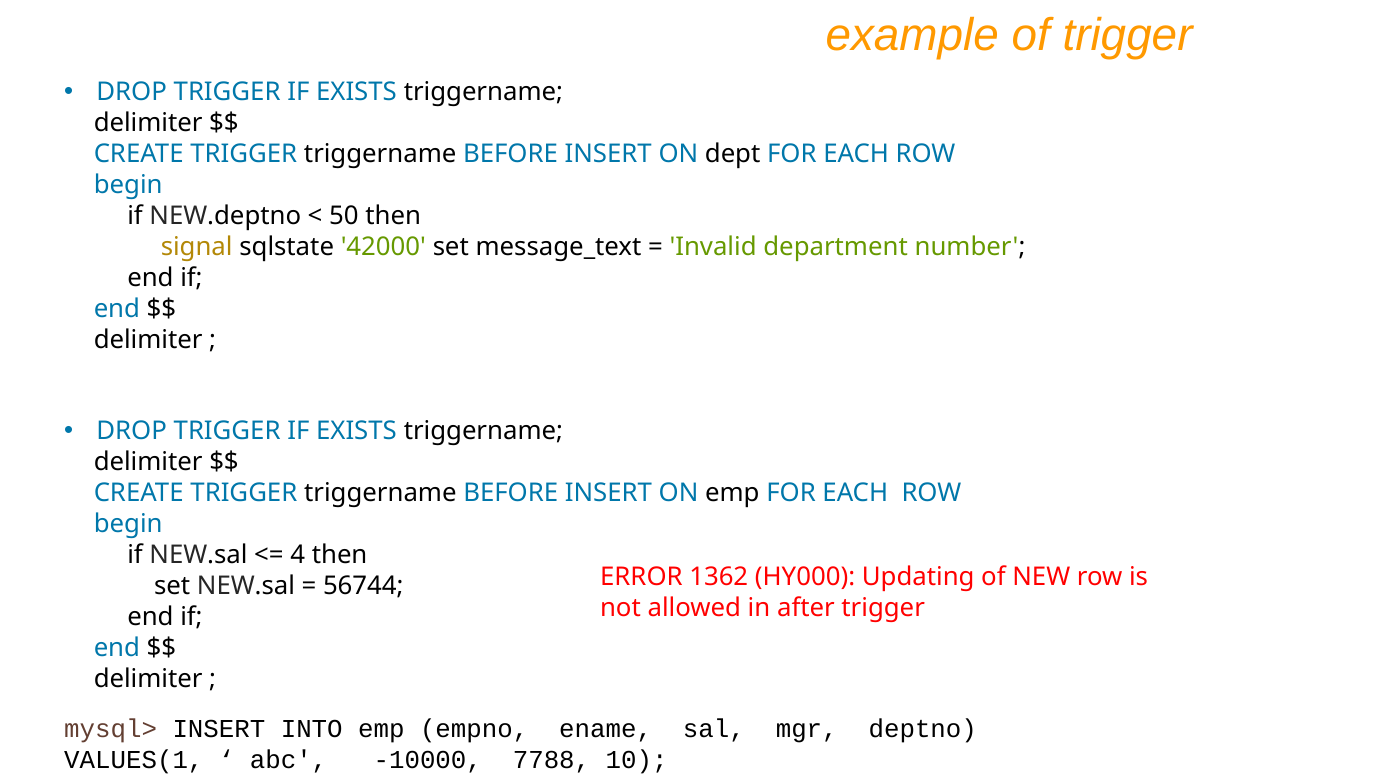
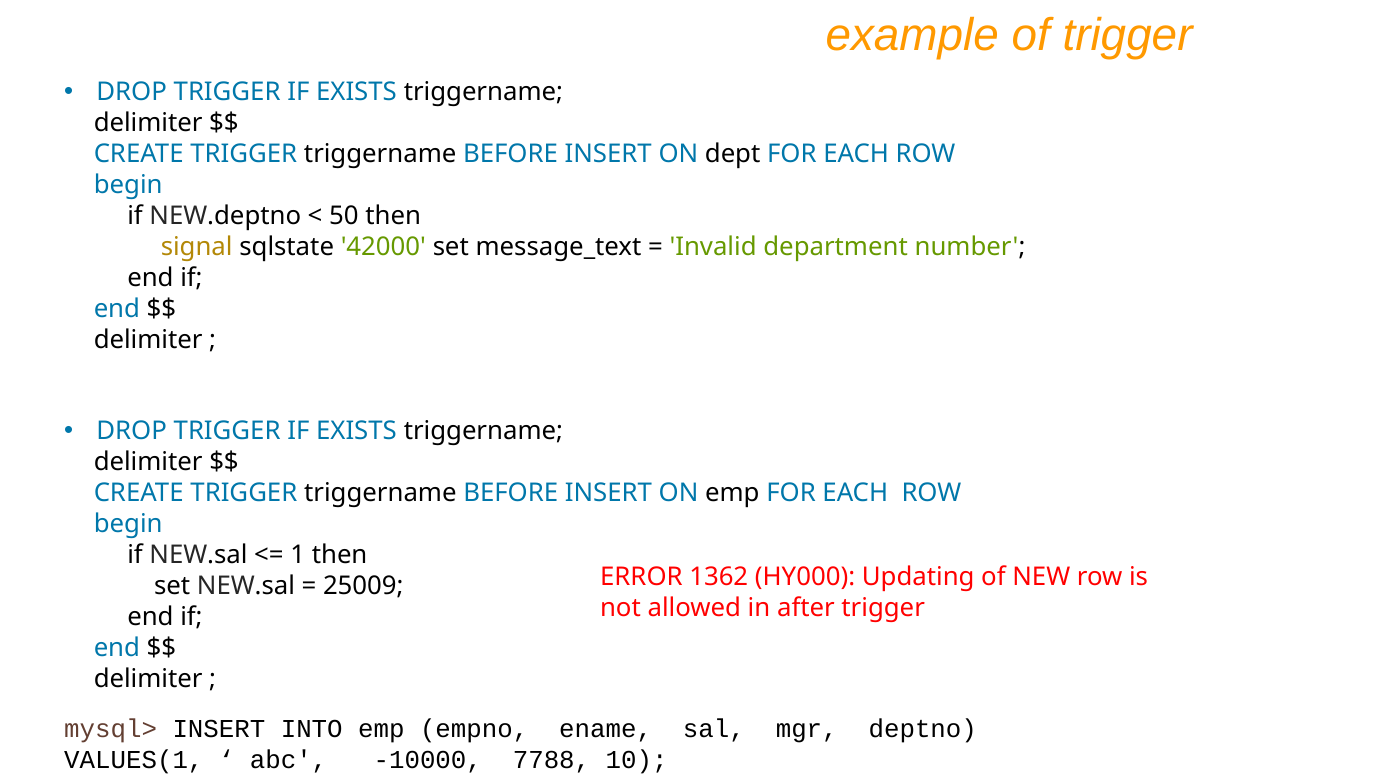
4: 4 -> 1
56744: 56744 -> 25009
